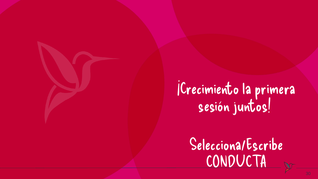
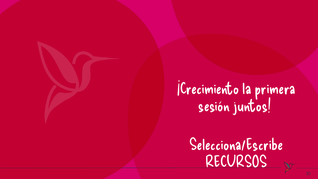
CONDUCTA: CONDUCTA -> RECURSOS
